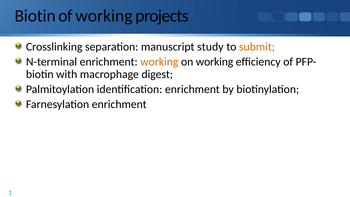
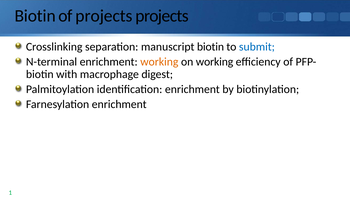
of working: working -> projects
manuscript study: study -> biotin
submit colour: orange -> blue
